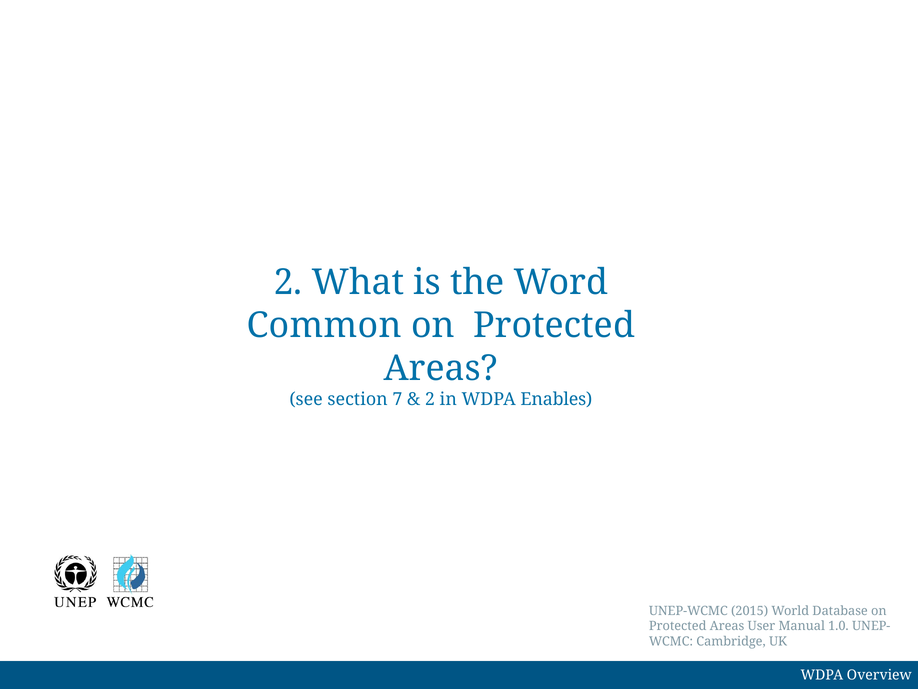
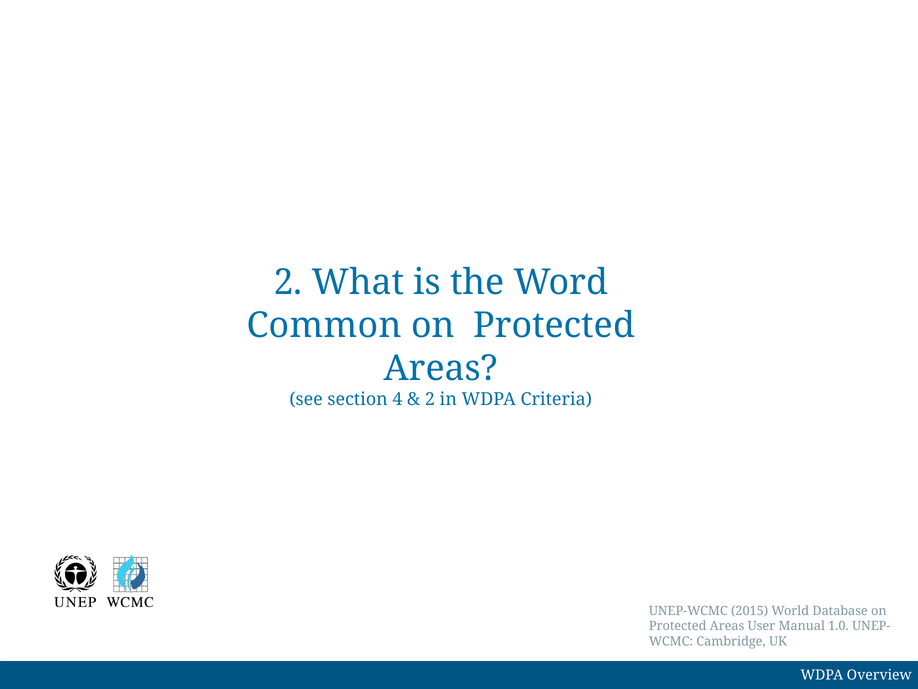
7: 7 -> 4
Enables: Enables -> Criteria
